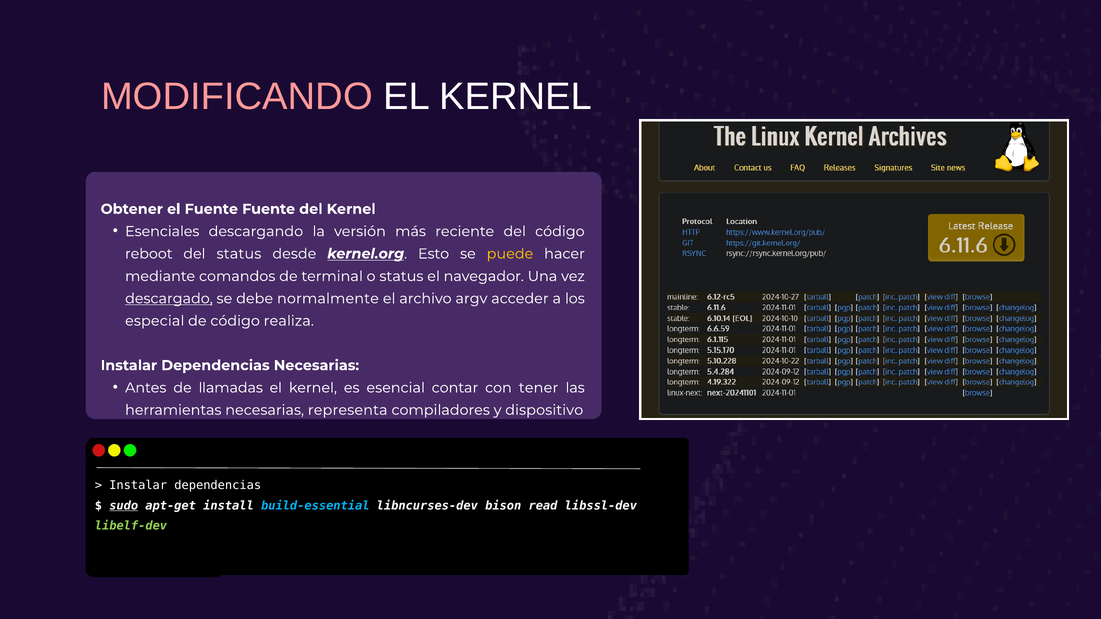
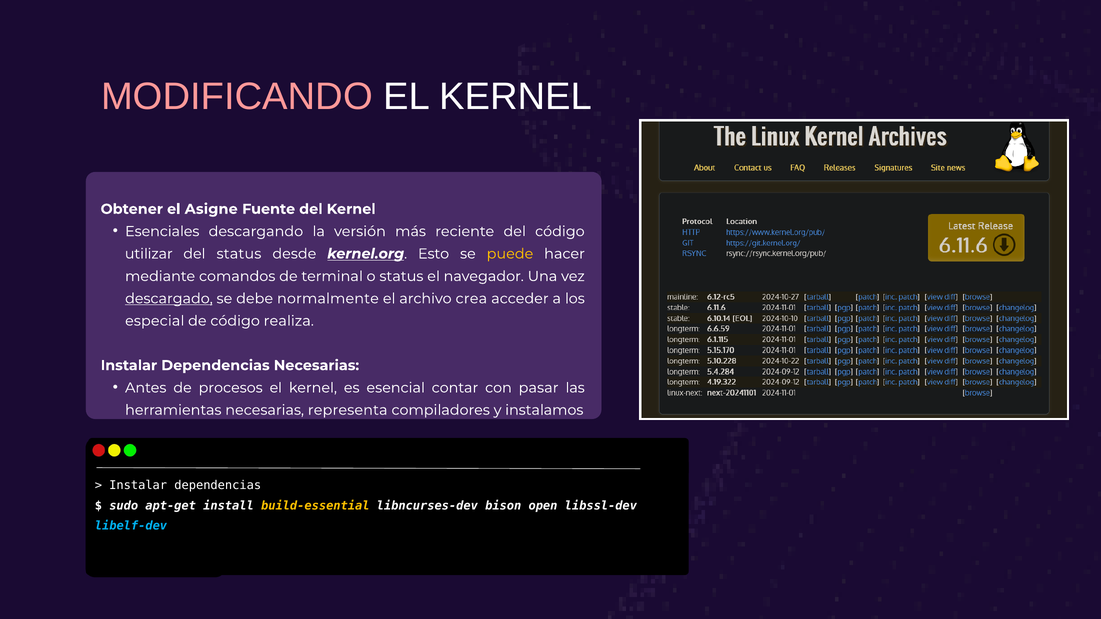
el Fuente: Fuente -> Asigne
reboot: reboot -> utilizar
argv: argv -> crea
llamadas: llamadas -> procesos
tener: tener -> pasar
dispositivo: dispositivo -> instalamos
sudo underline: present -> none
build-essential colour: light blue -> yellow
read: read -> open
libelf-dev colour: light green -> light blue
